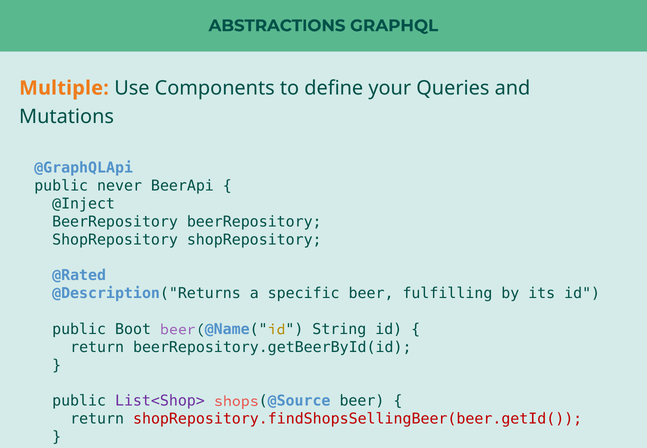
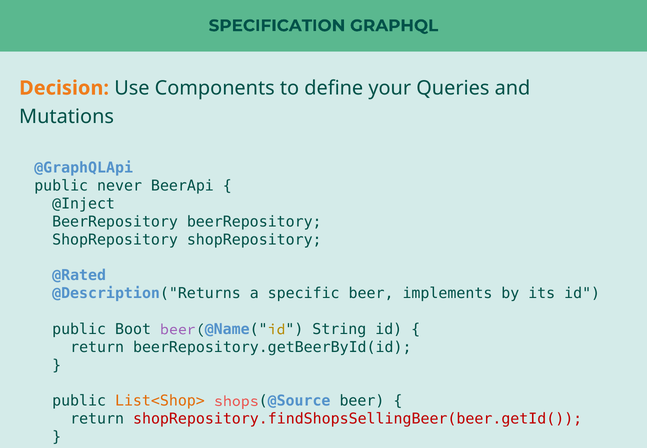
ABSTRACTIONS: ABSTRACTIONS -> SPECIFICATION
Multiple: Multiple -> Decision
fulfilling: fulfilling -> implements
List<Shop> colour: purple -> orange
